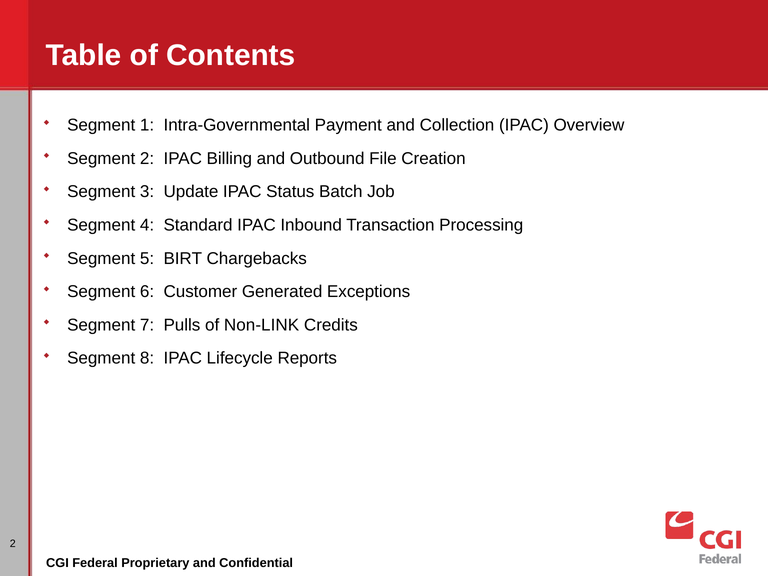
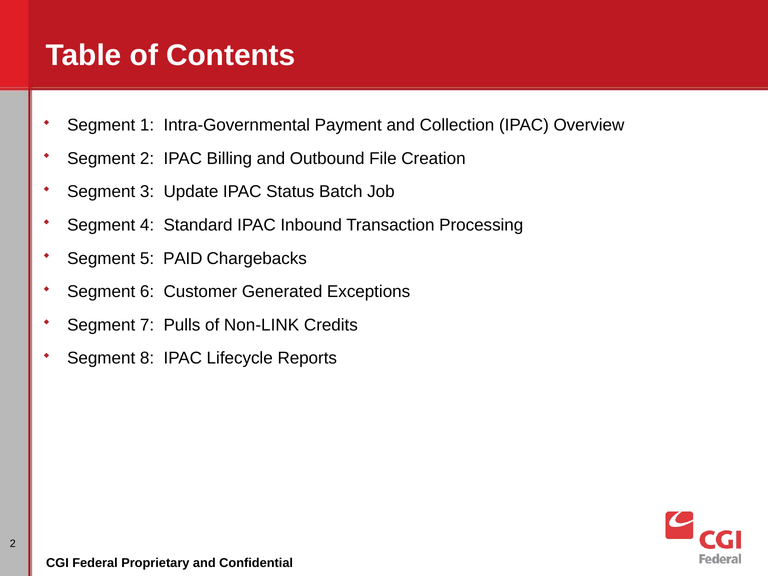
BIRT: BIRT -> PAID
